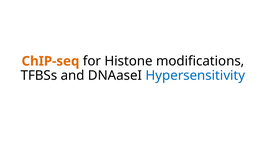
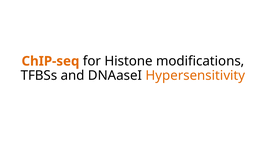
Hypersensitivity colour: blue -> orange
